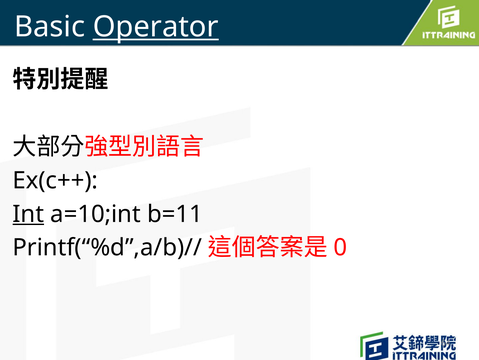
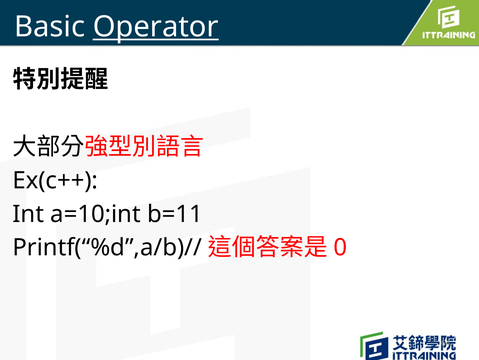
Int underline: present -> none
